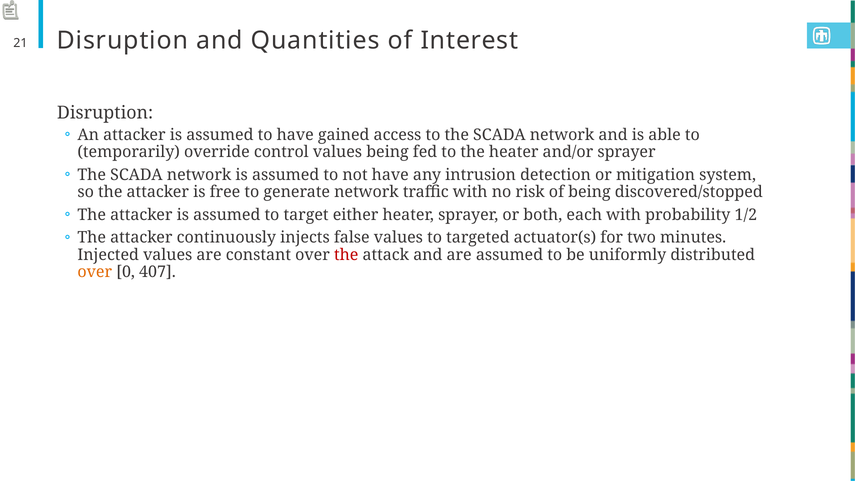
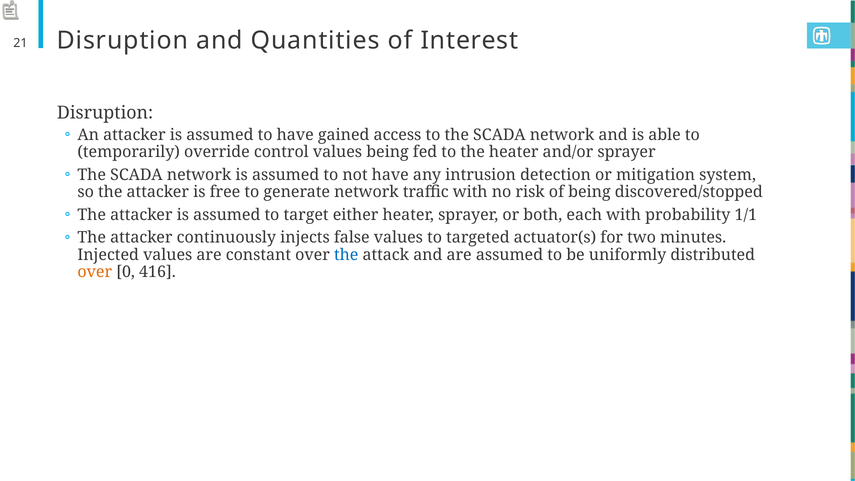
1/2: 1/2 -> 1/1
the at (346, 255) colour: red -> blue
407: 407 -> 416
